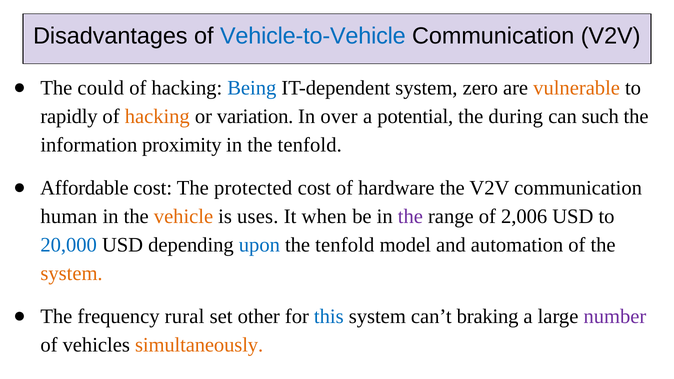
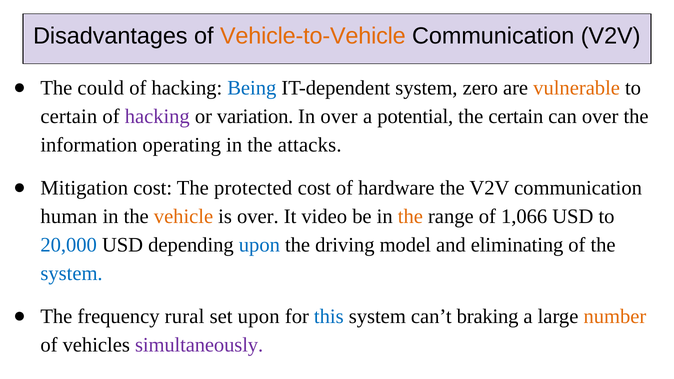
Vehicle-to-Vehicle colour: blue -> orange
rapidly at (69, 117): rapidly -> certain
hacking at (157, 117) colour: orange -> purple
the during: during -> certain
can such: such -> over
proximity: proximity -> operating
in the tenfold: tenfold -> attacks
Affordable: Affordable -> Mitigation
is uses: uses -> over
when: when -> video
the at (410, 217) colour: purple -> orange
2,006: 2,006 -> 1,066
tenfold at (345, 245): tenfold -> driving
automation: automation -> eliminating
system at (72, 273) colour: orange -> blue
set other: other -> upon
number colour: purple -> orange
simultaneously colour: orange -> purple
